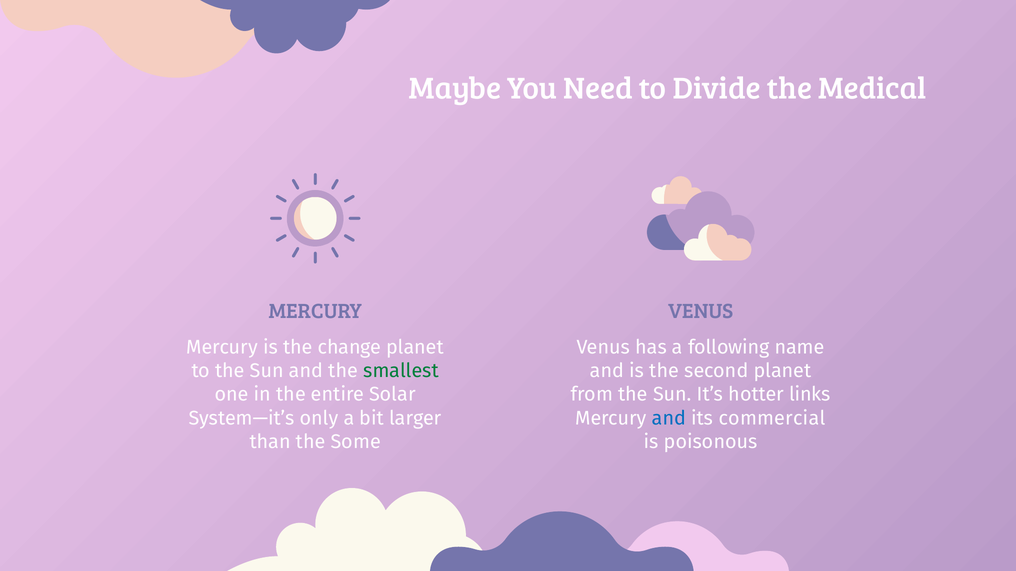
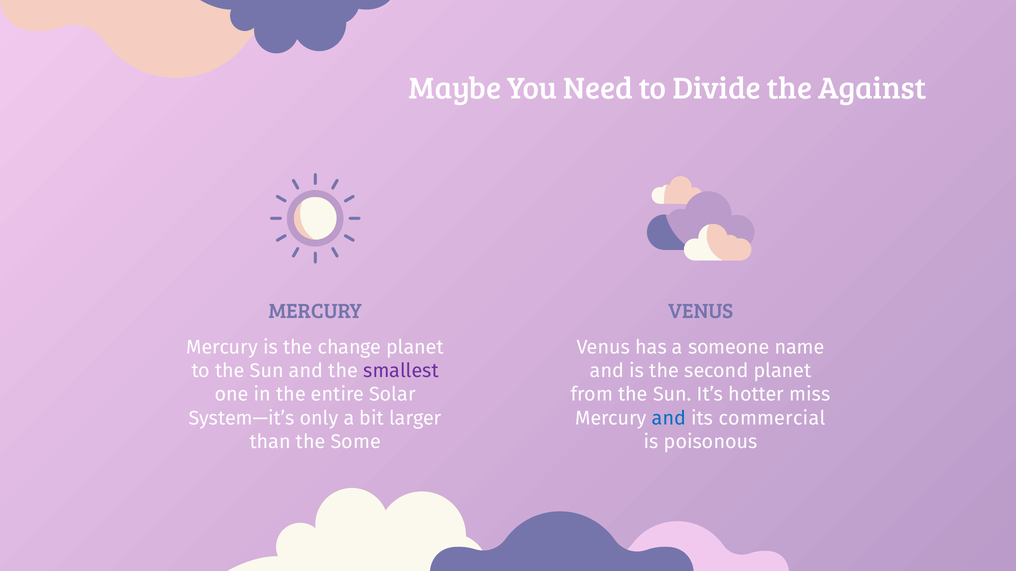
Medical: Medical -> Against
following: following -> someone
smallest colour: green -> purple
links: links -> miss
